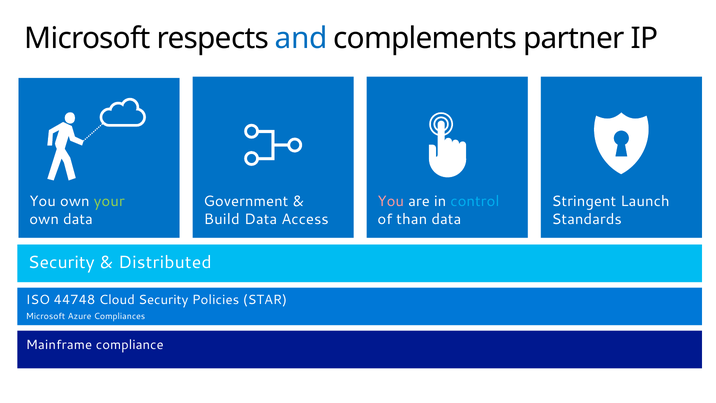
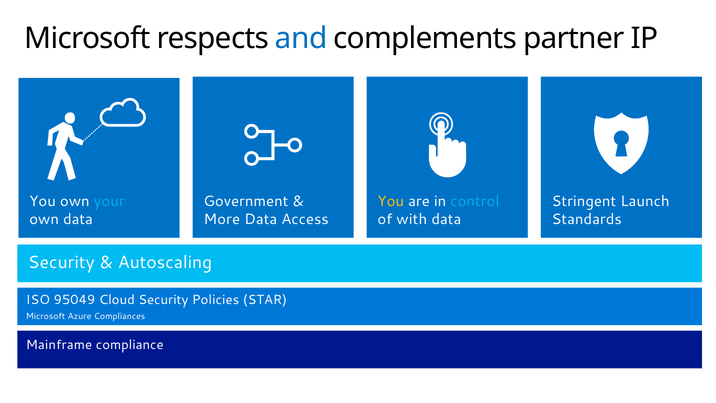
your colour: light green -> light blue
You at (391, 201) colour: pink -> yellow
Build: Build -> More
than: than -> with
Distributed: Distributed -> Autoscaling
44748: 44748 -> 95049
